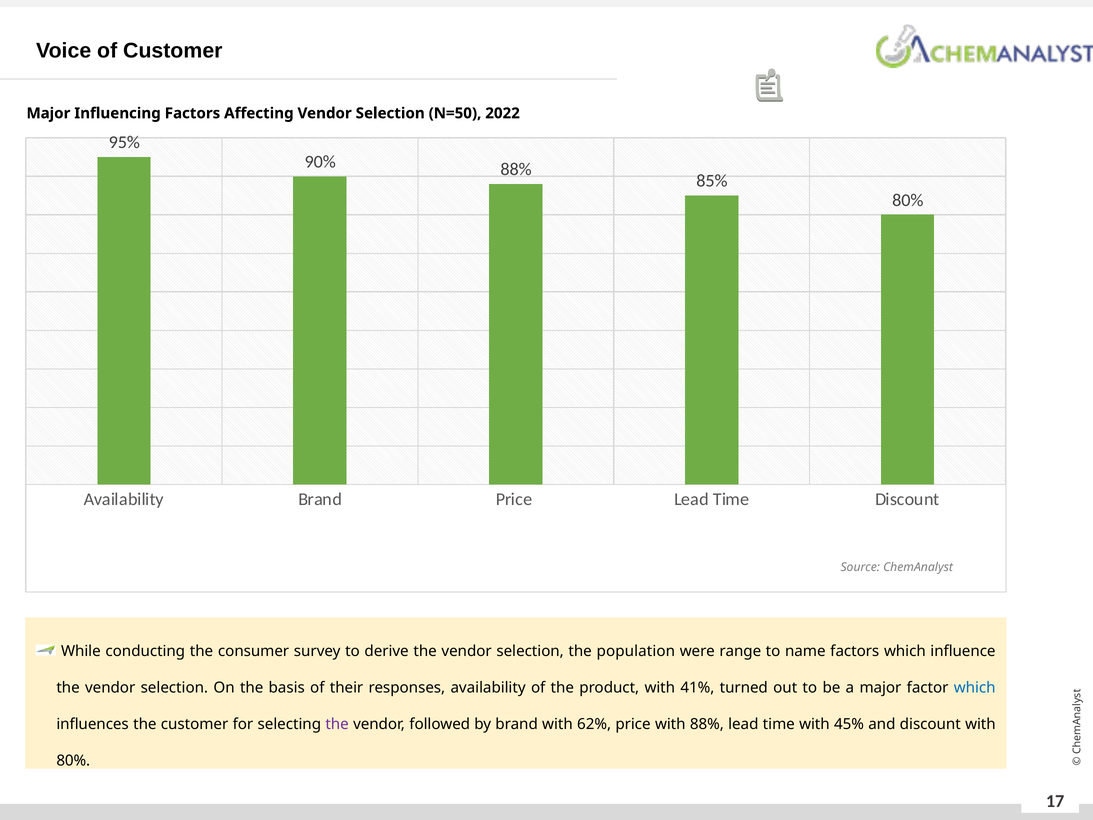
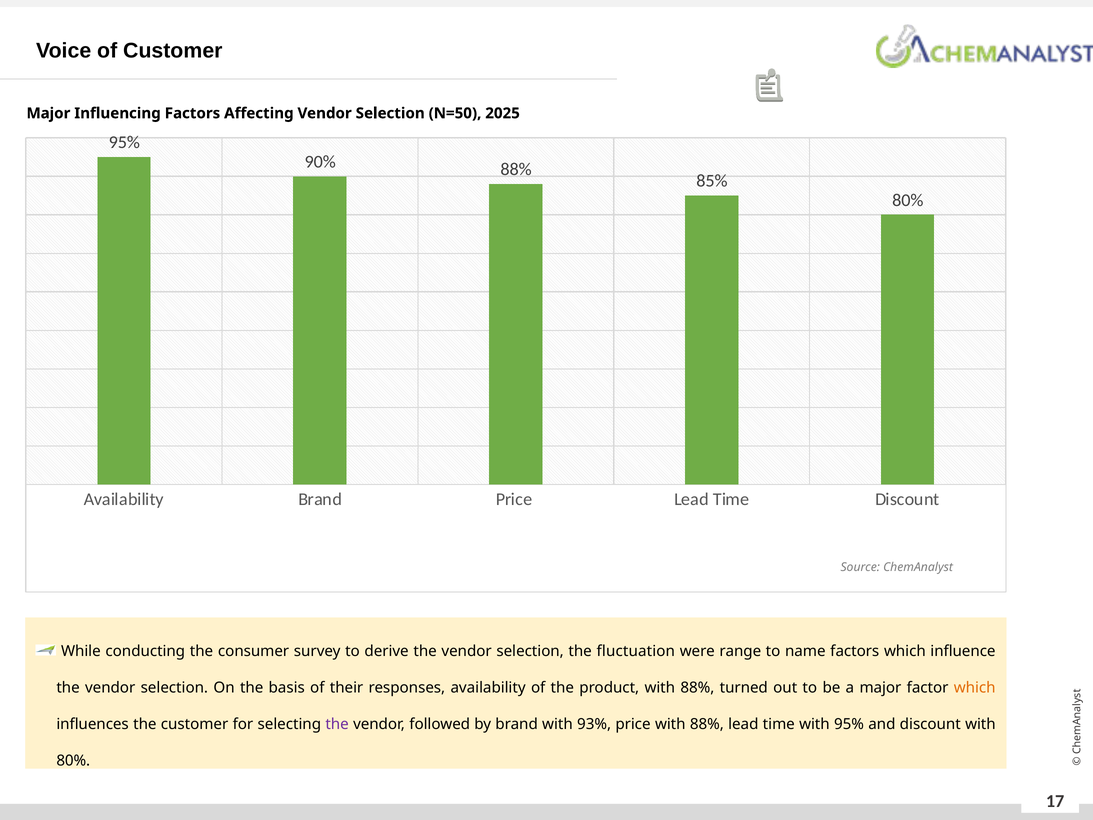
2022: 2022 -> 2025
population: population -> fluctuation
product with 41%: 41% -> 88%
which at (975, 687) colour: blue -> orange
62%: 62% -> 93%
with 45%: 45% -> 95%
